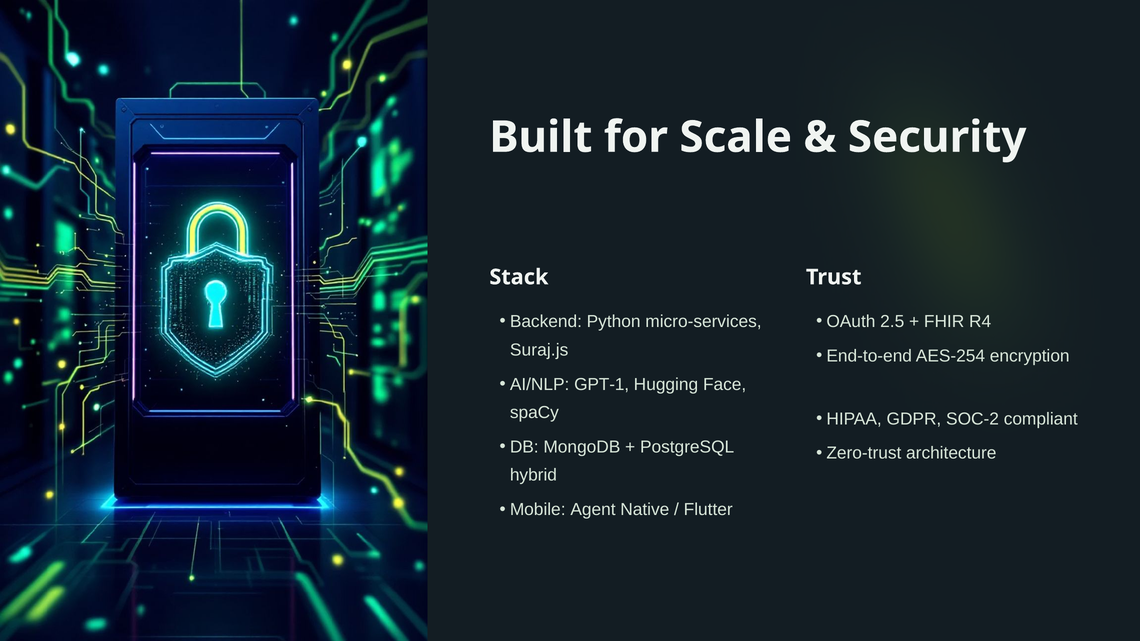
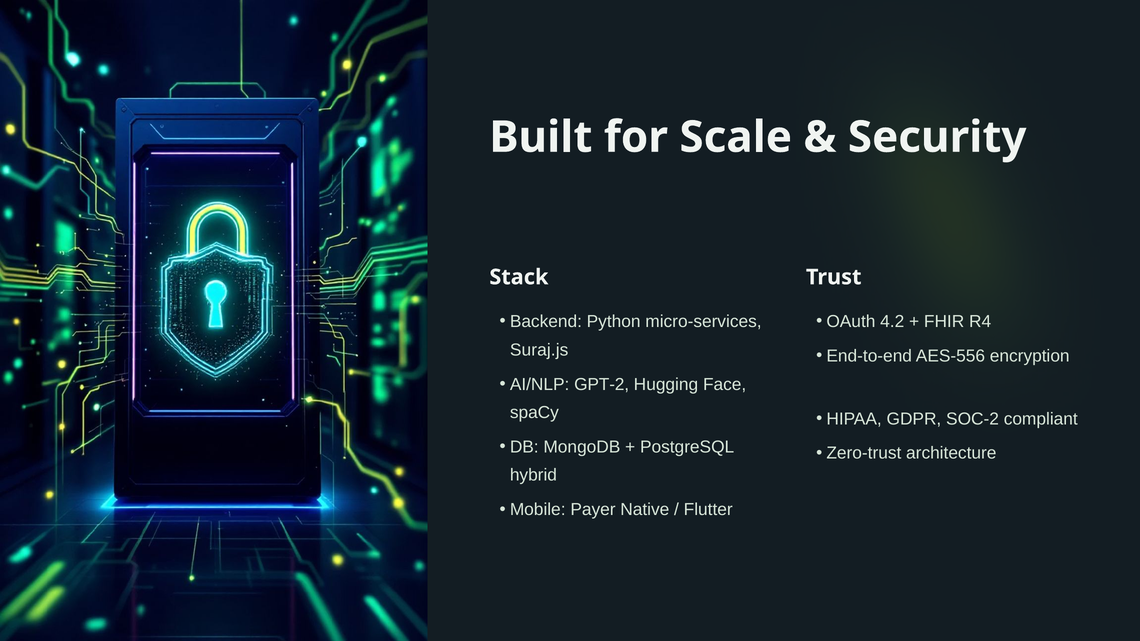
2.5: 2.5 -> 4.2
AES-254: AES-254 -> AES-556
GPT-1: GPT-1 -> GPT-2
Agent: Agent -> Payer
